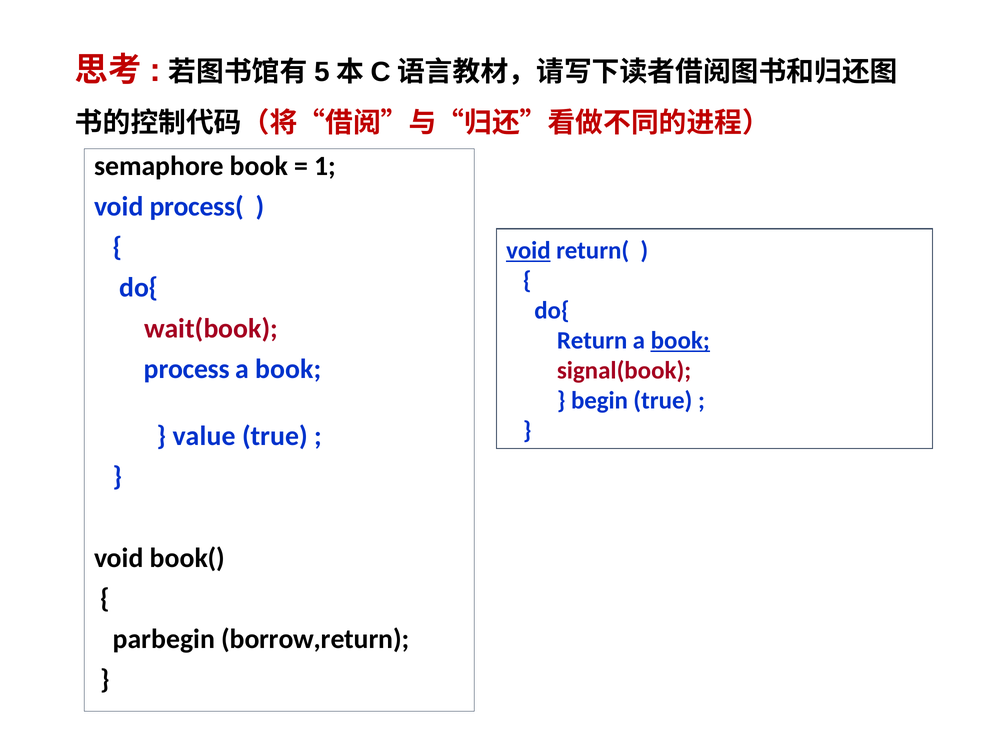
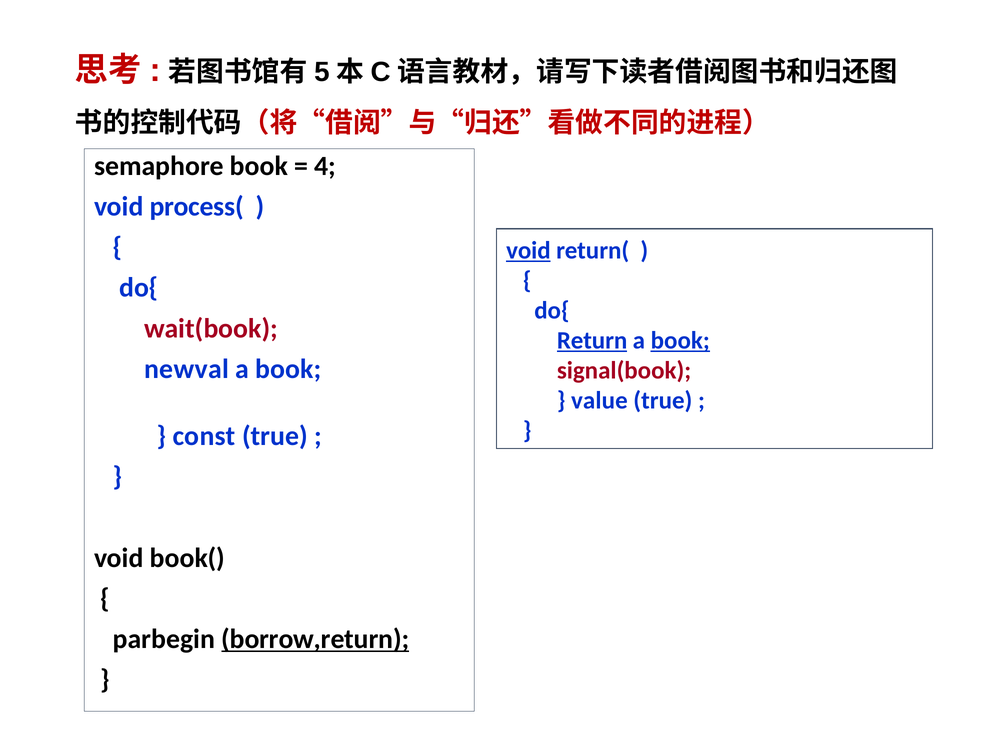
1: 1 -> 4
Return underline: none -> present
process: process -> newval
begin: begin -> value
value: value -> const
borrow,return underline: none -> present
